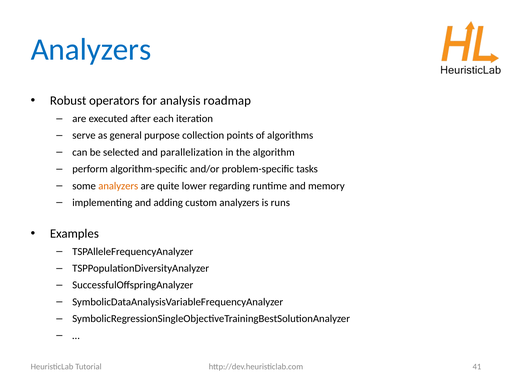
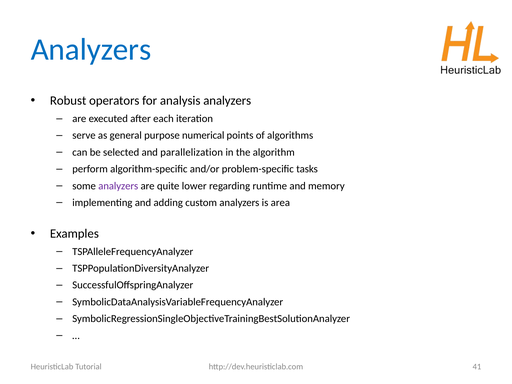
analysis roadmap: roadmap -> analyzers
collection: collection -> numerical
analyzers at (118, 186) colour: orange -> purple
runs: runs -> area
